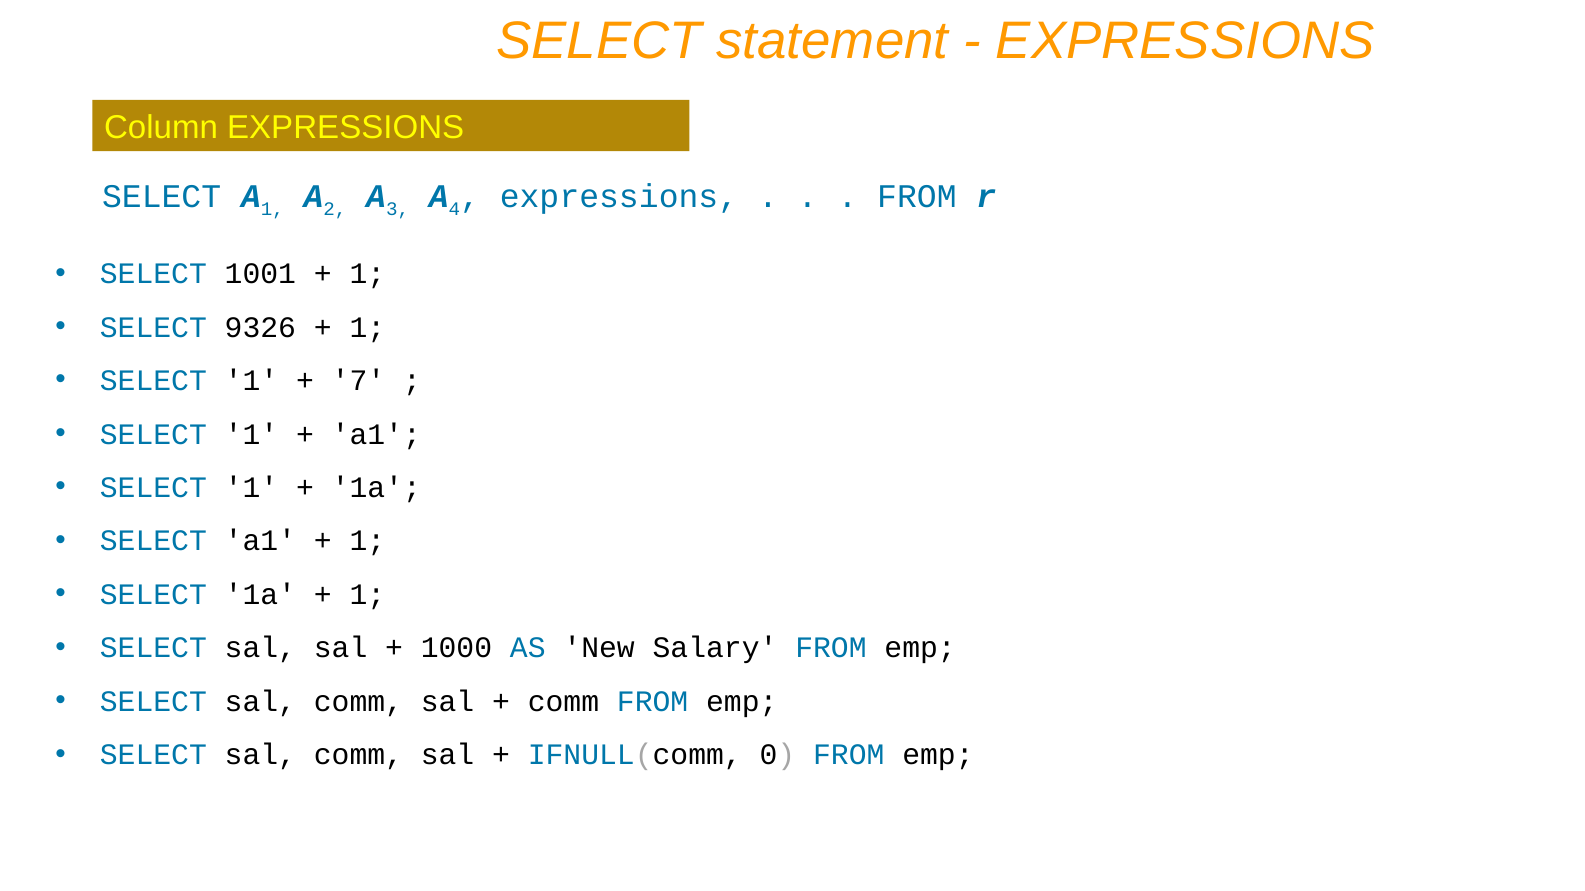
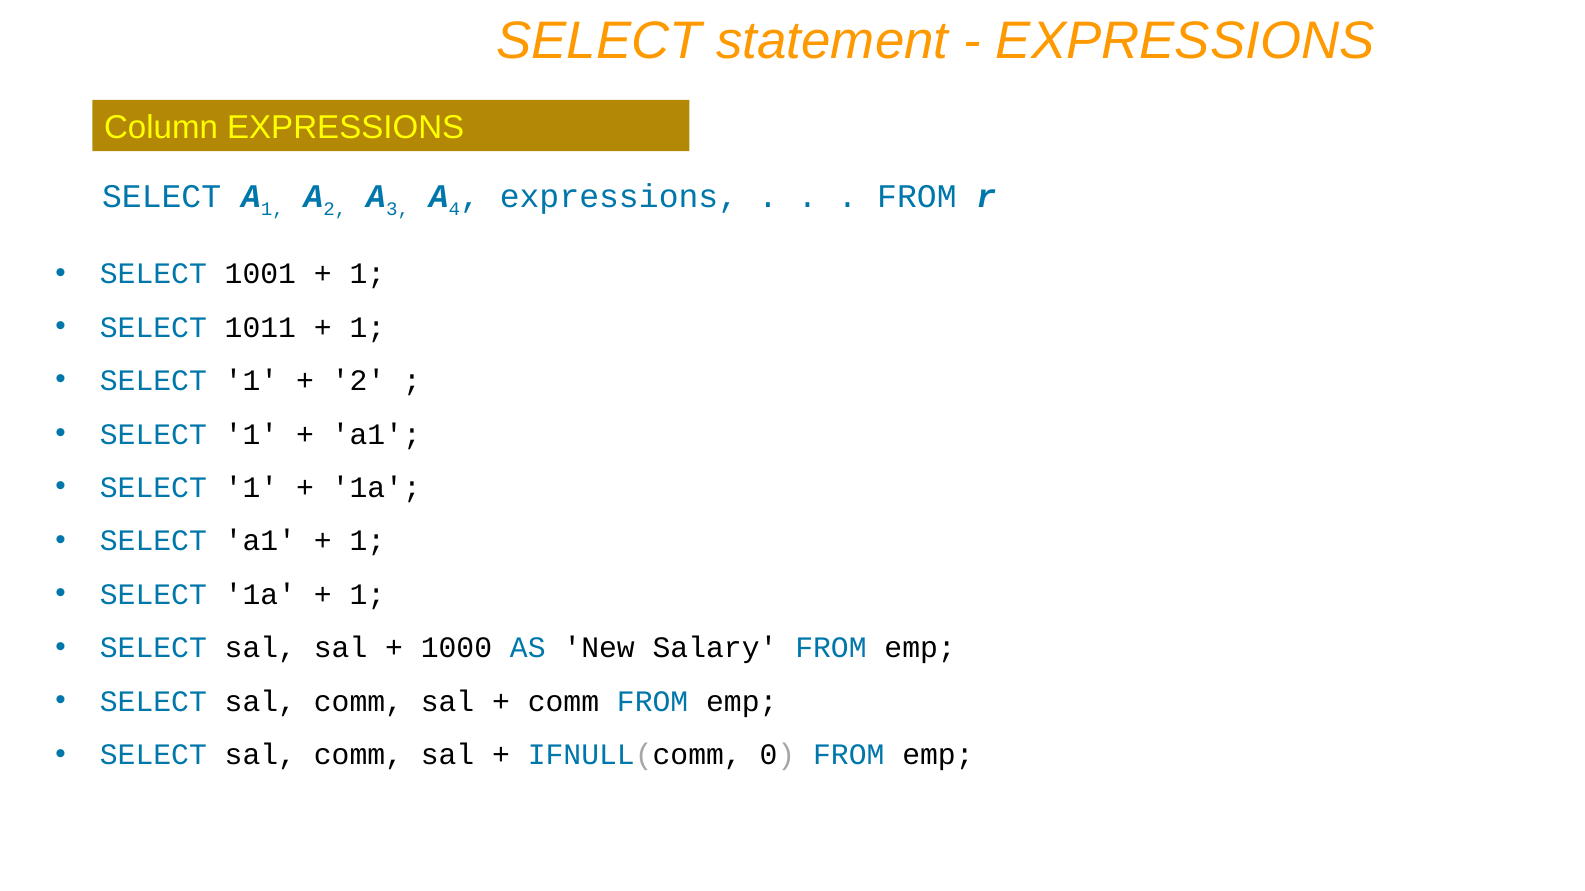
9326: 9326 -> 1011
7 at (358, 381): 7 -> 2
